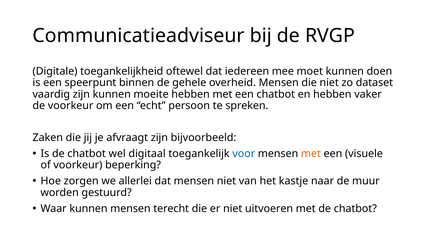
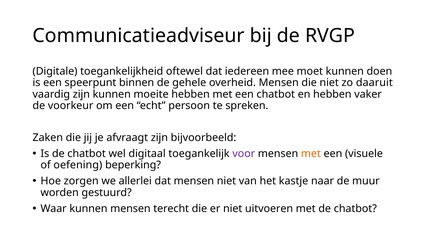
dataset: dataset -> daaruit
voor colour: blue -> purple
of voorkeur: voorkeur -> oefening
